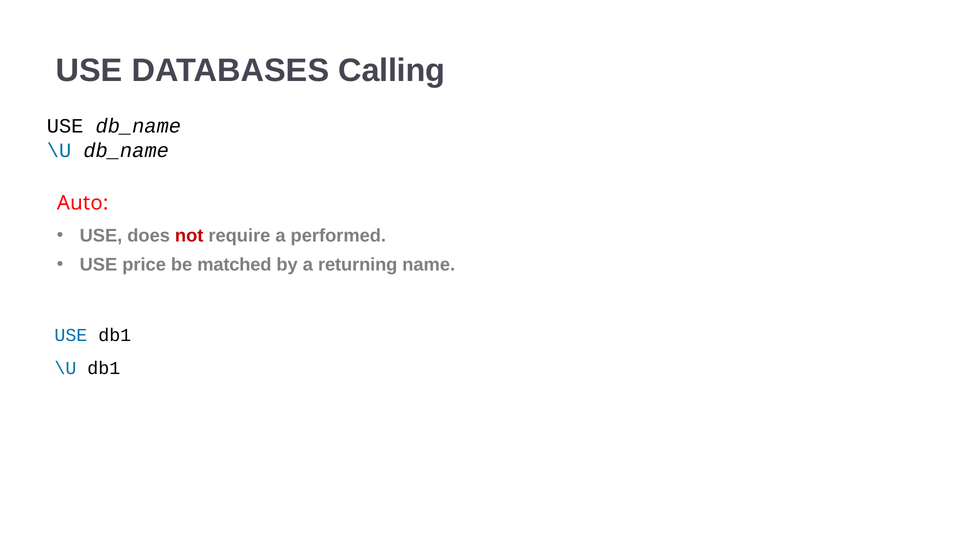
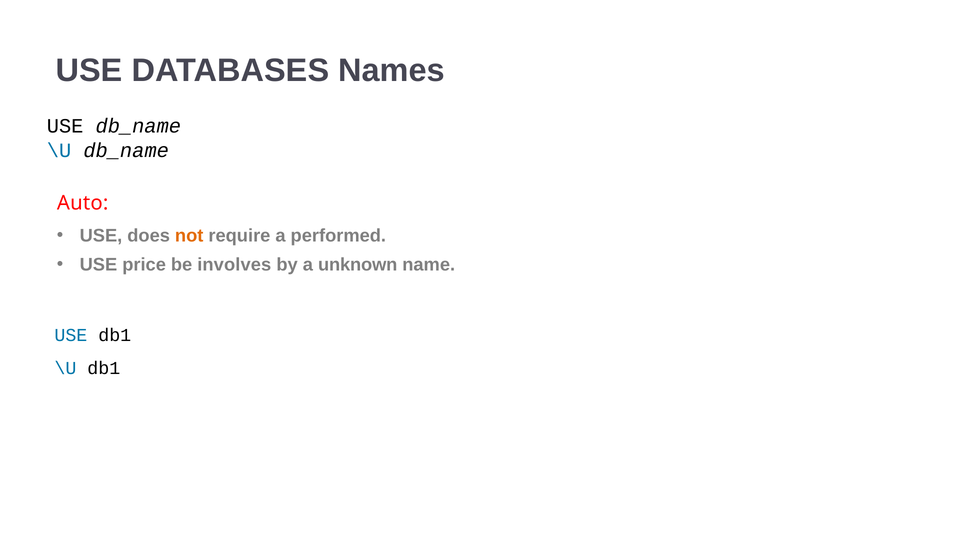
Calling: Calling -> Names
not colour: red -> orange
matched: matched -> involves
returning: returning -> unknown
